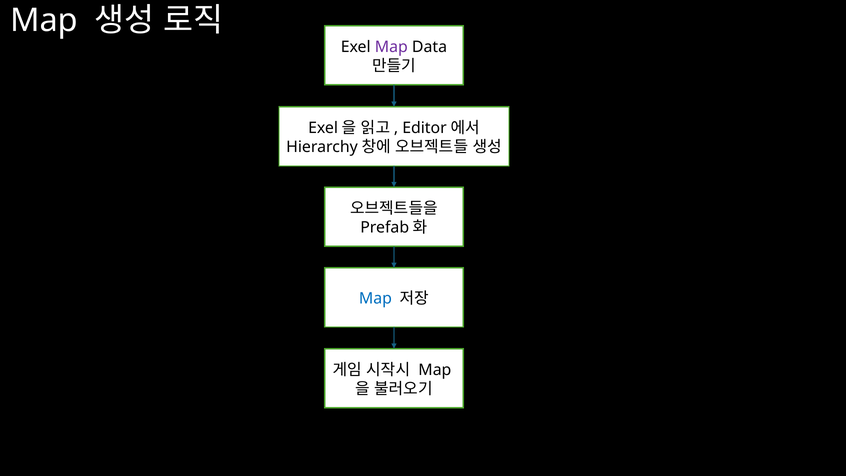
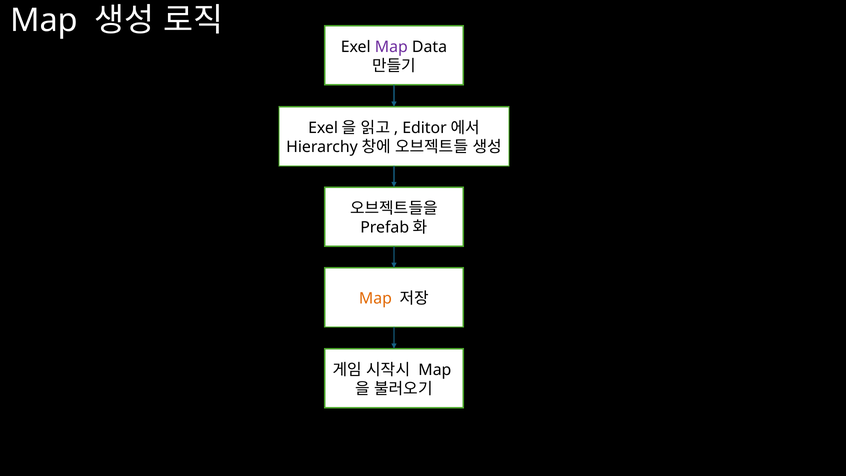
Map at (375, 299) colour: blue -> orange
